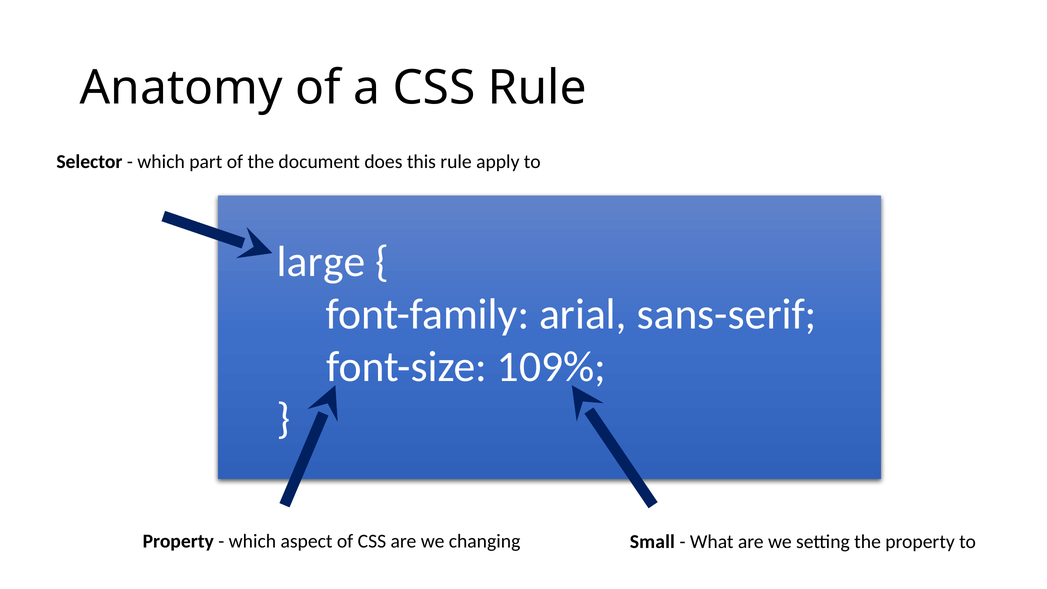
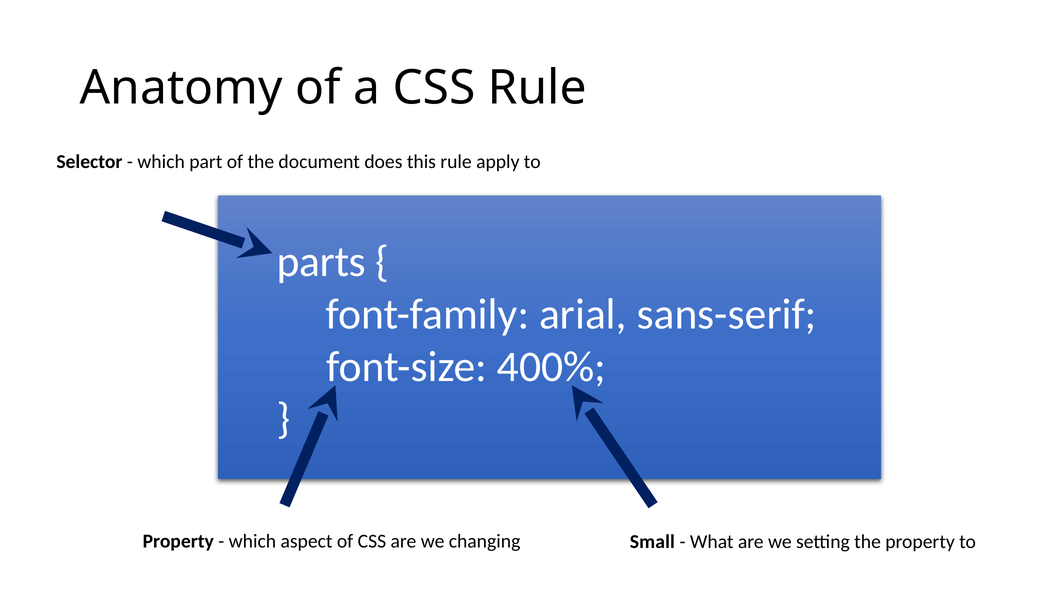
large: large -> parts
109%: 109% -> 400%
